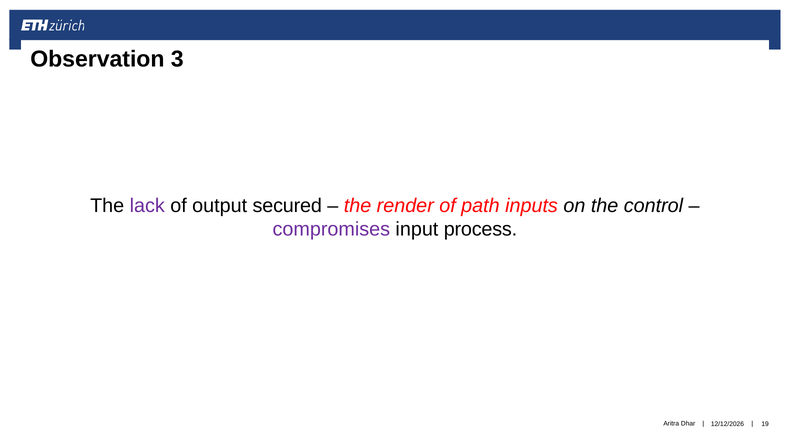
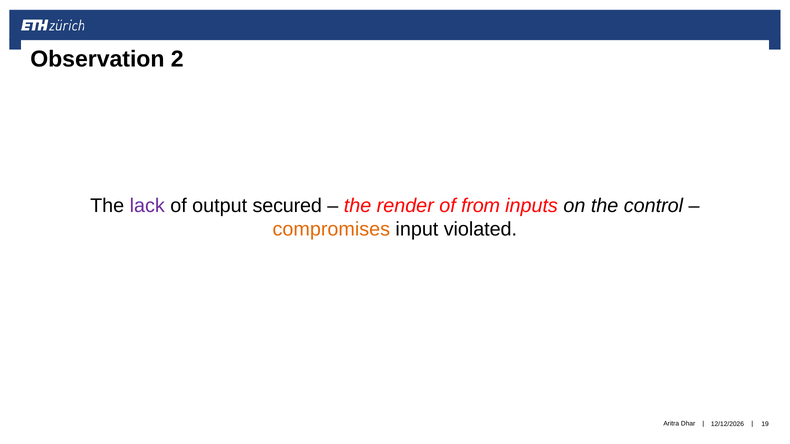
3: 3 -> 2
path: path -> from
compromises colour: purple -> orange
process: process -> violated
